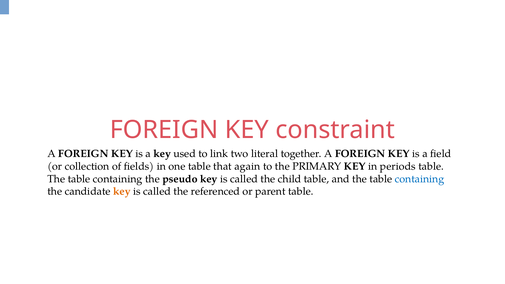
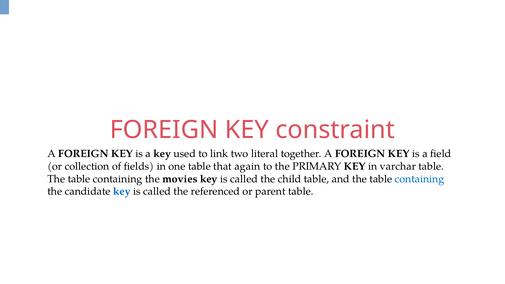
periods: periods -> varchar
pseudo: pseudo -> movies
key at (122, 192) colour: orange -> blue
